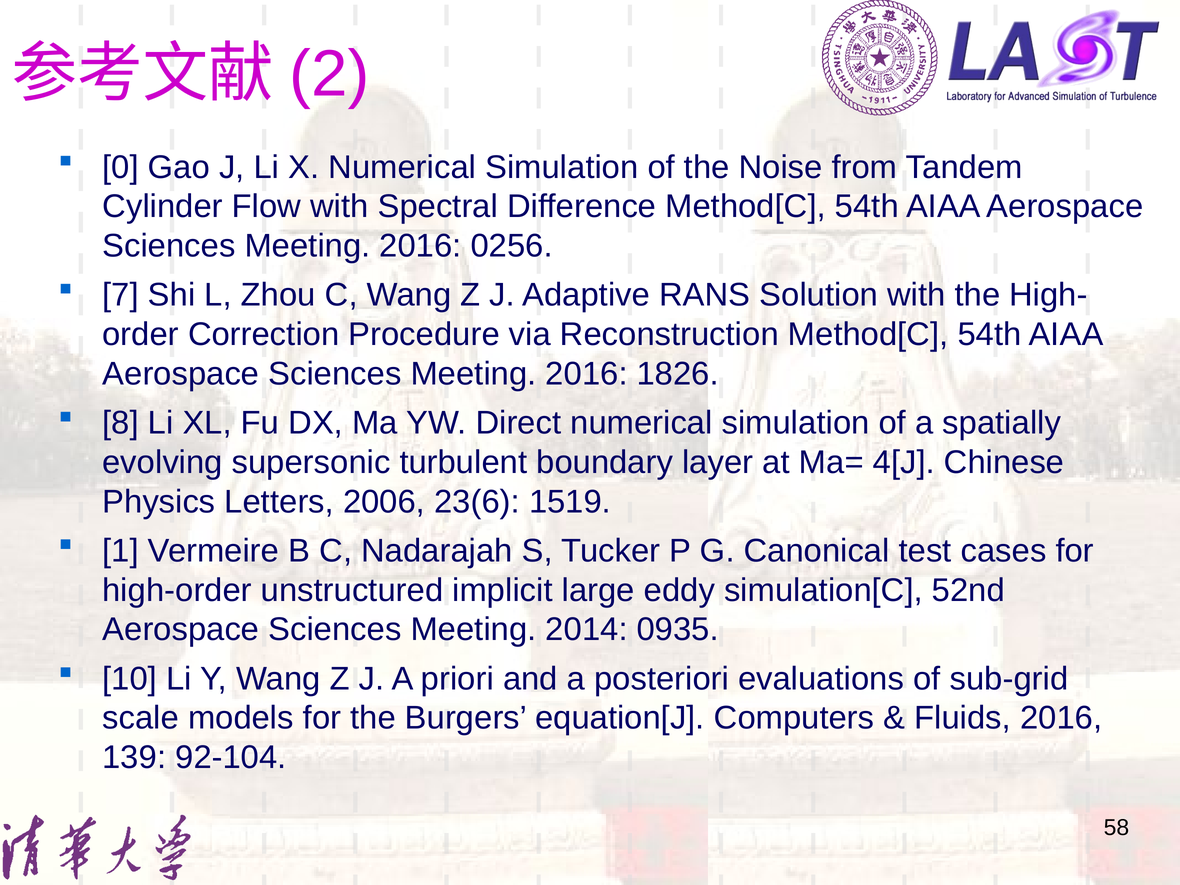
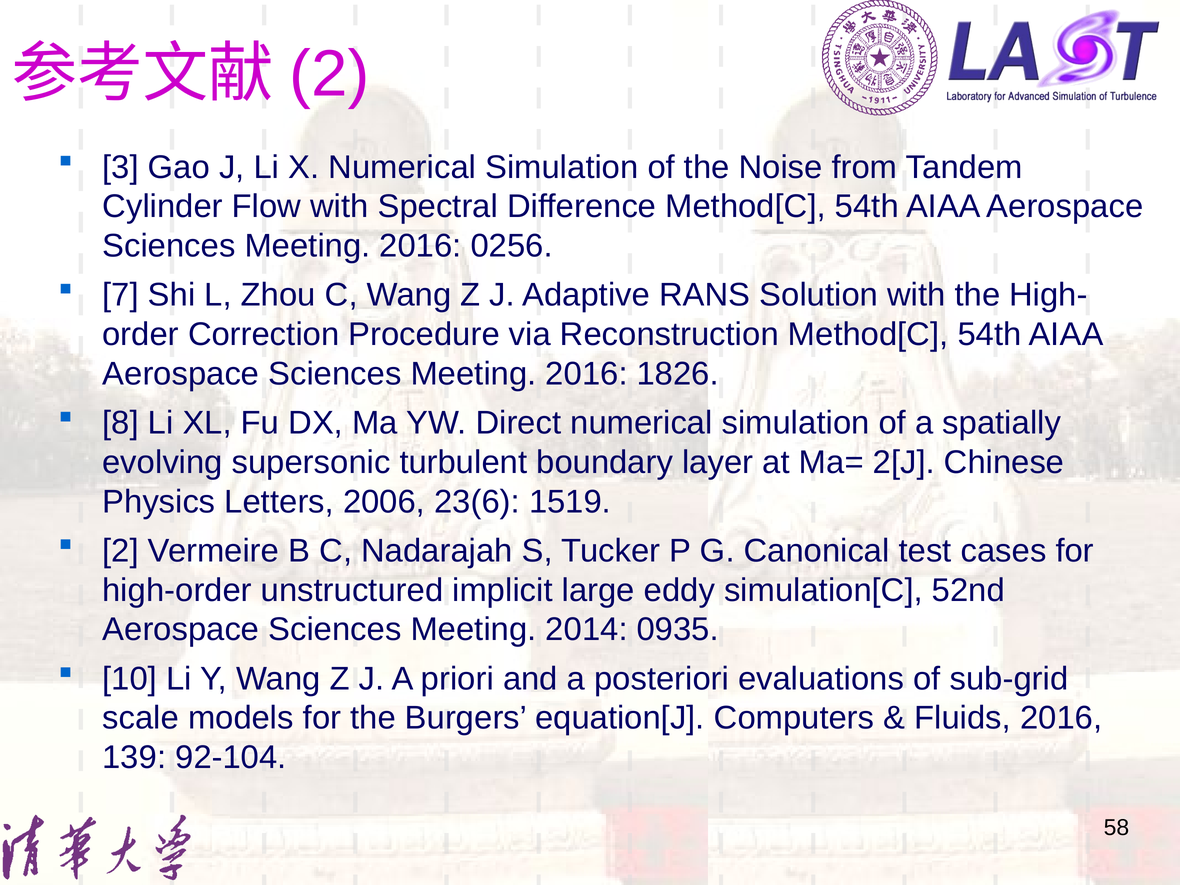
0: 0 -> 3
4[J: 4[J -> 2[J
1 at (121, 551): 1 -> 2
